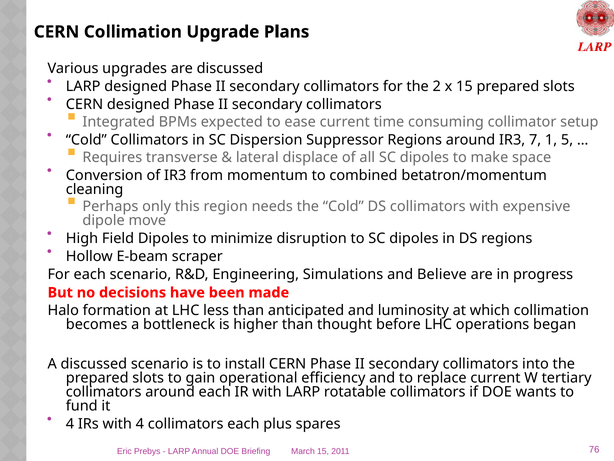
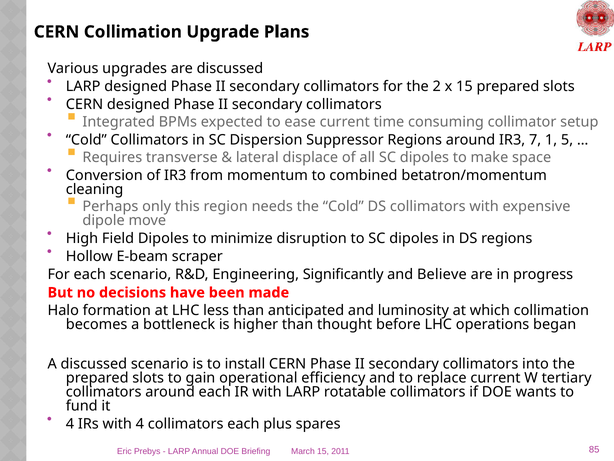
Simulations: Simulations -> Significantly
76: 76 -> 85
